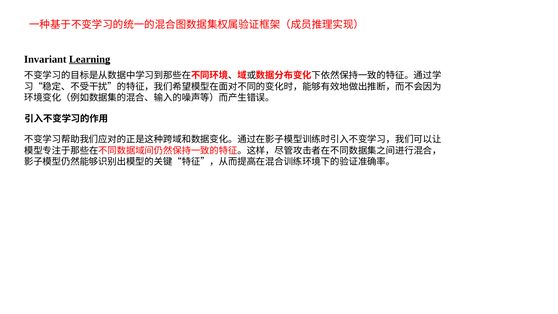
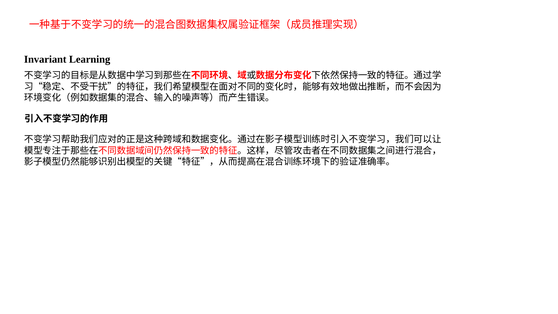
Learning underline: present -> none
